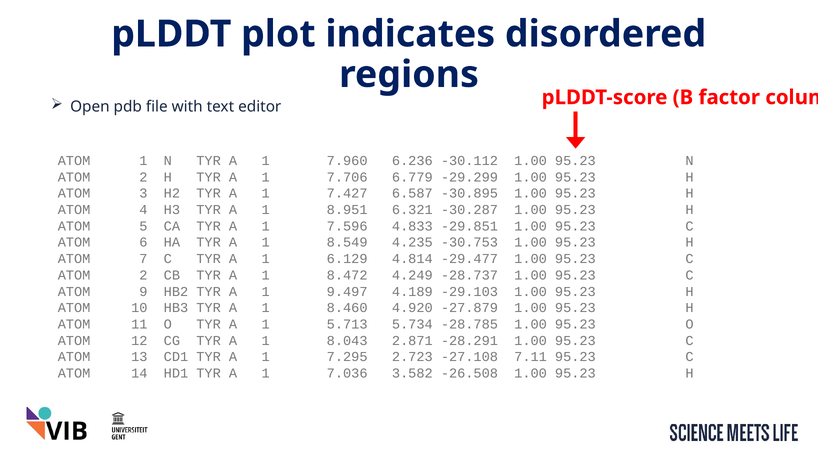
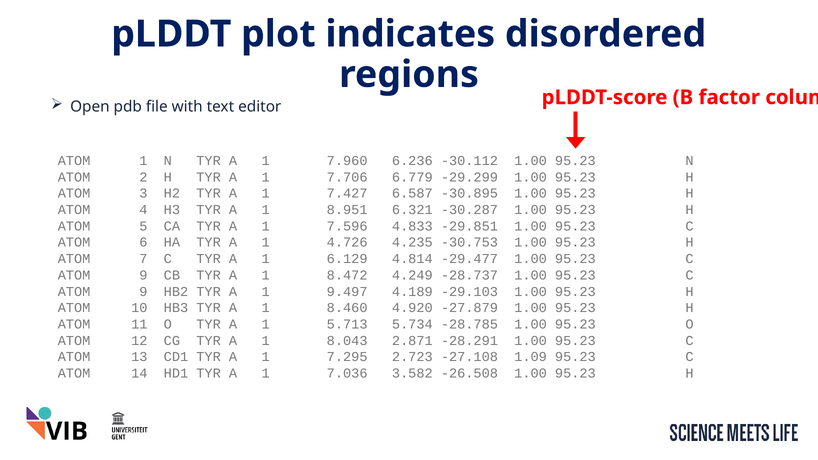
8.549: 8.549 -> 4.726
2 at (143, 275): 2 -> 9
7.11: 7.11 -> 1.09
